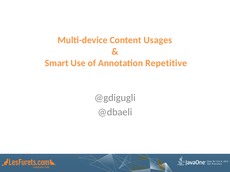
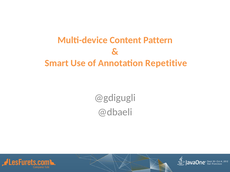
Usages: Usages -> Pattern
